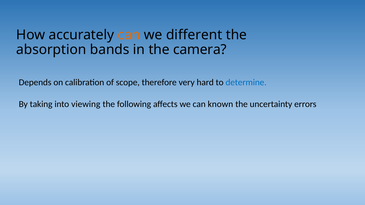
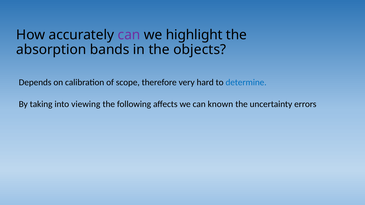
can at (129, 35) colour: orange -> purple
different: different -> highlight
camera: camera -> objects
